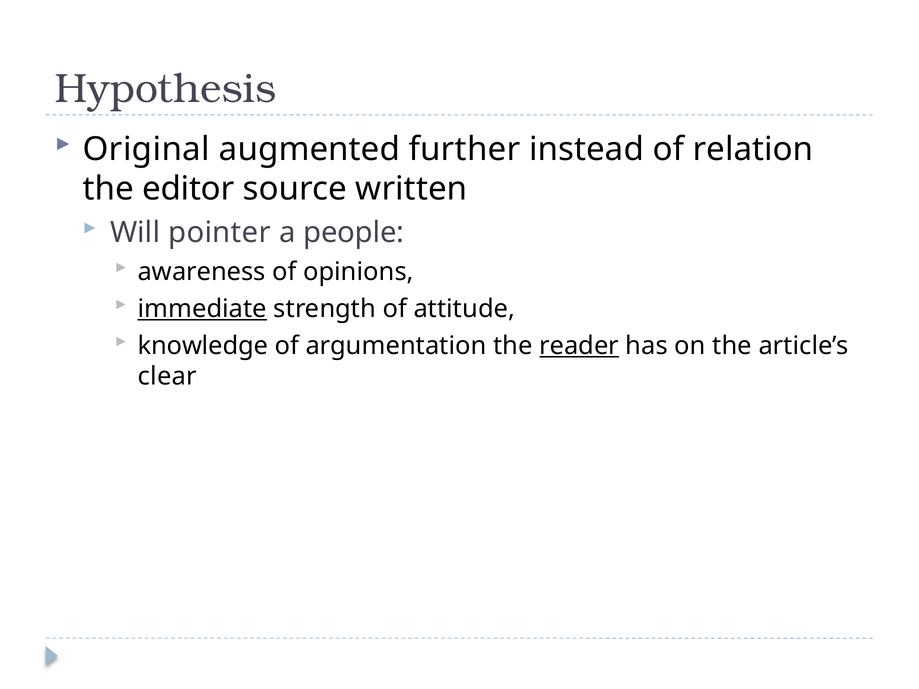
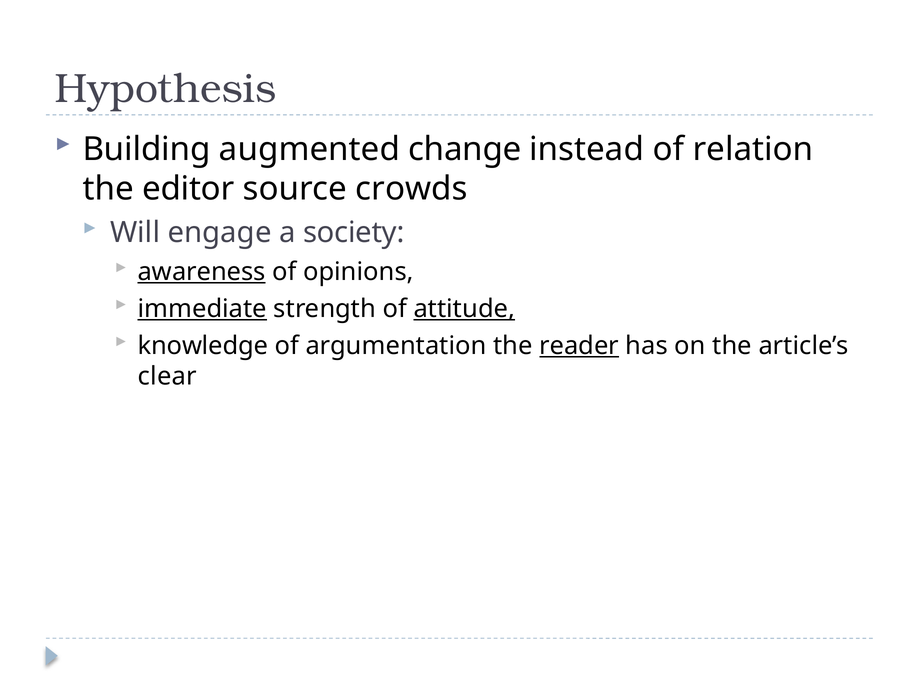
Original: Original -> Building
further: further -> change
written: written -> crowds
pointer: pointer -> engage
people: people -> society
awareness underline: none -> present
attitude underline: none -> present
